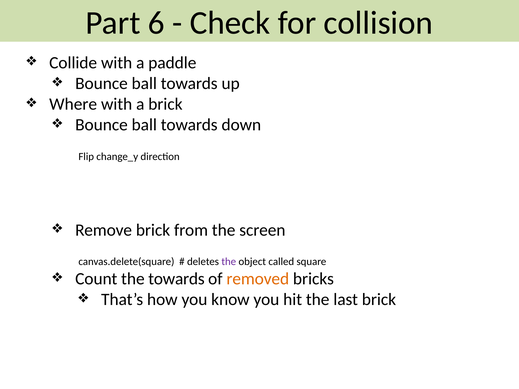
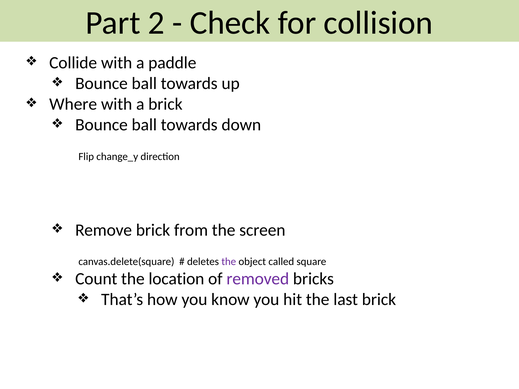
6: 6 -> 2
the towards: towards -> location
removed colour: orange -> purple
